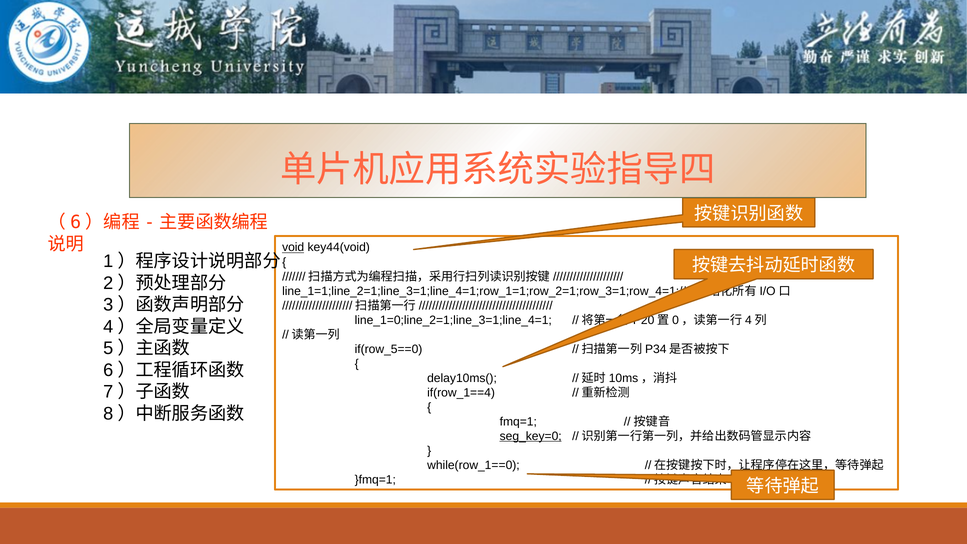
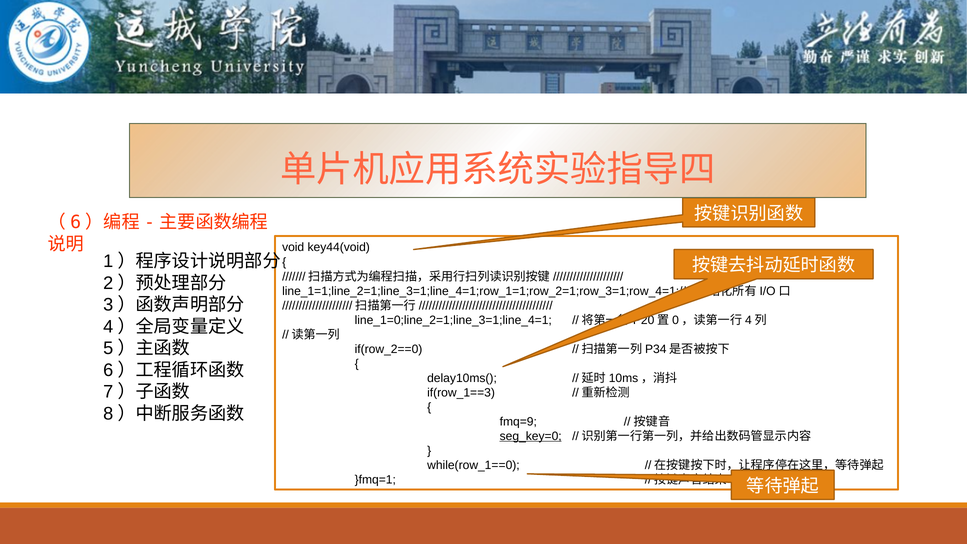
void underline: present -> none
if(row_5==0: if(row_5==0 -> if(row_2==0
if(row_1==4: if(row_1==4 -> if(row_1==3
fmq=1: fmq=1 -> fmq=9
